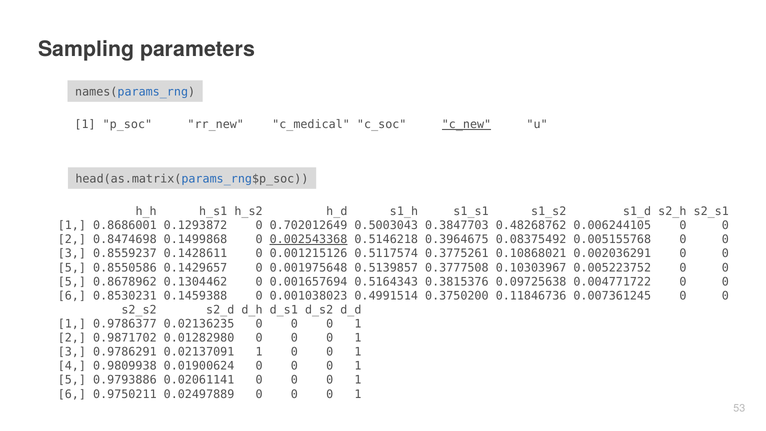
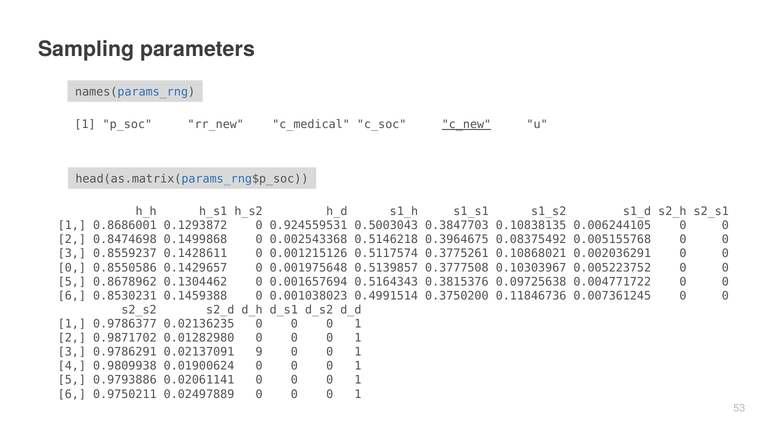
0.702012649: 0.702012649 -> 0.924559531
0.48268762: 0.48268762 -> 0.10838135
0.002543368 underline: present -> none
5 at (72, 268): 5 -> 0
0.02137091 1: 1 -> 9
